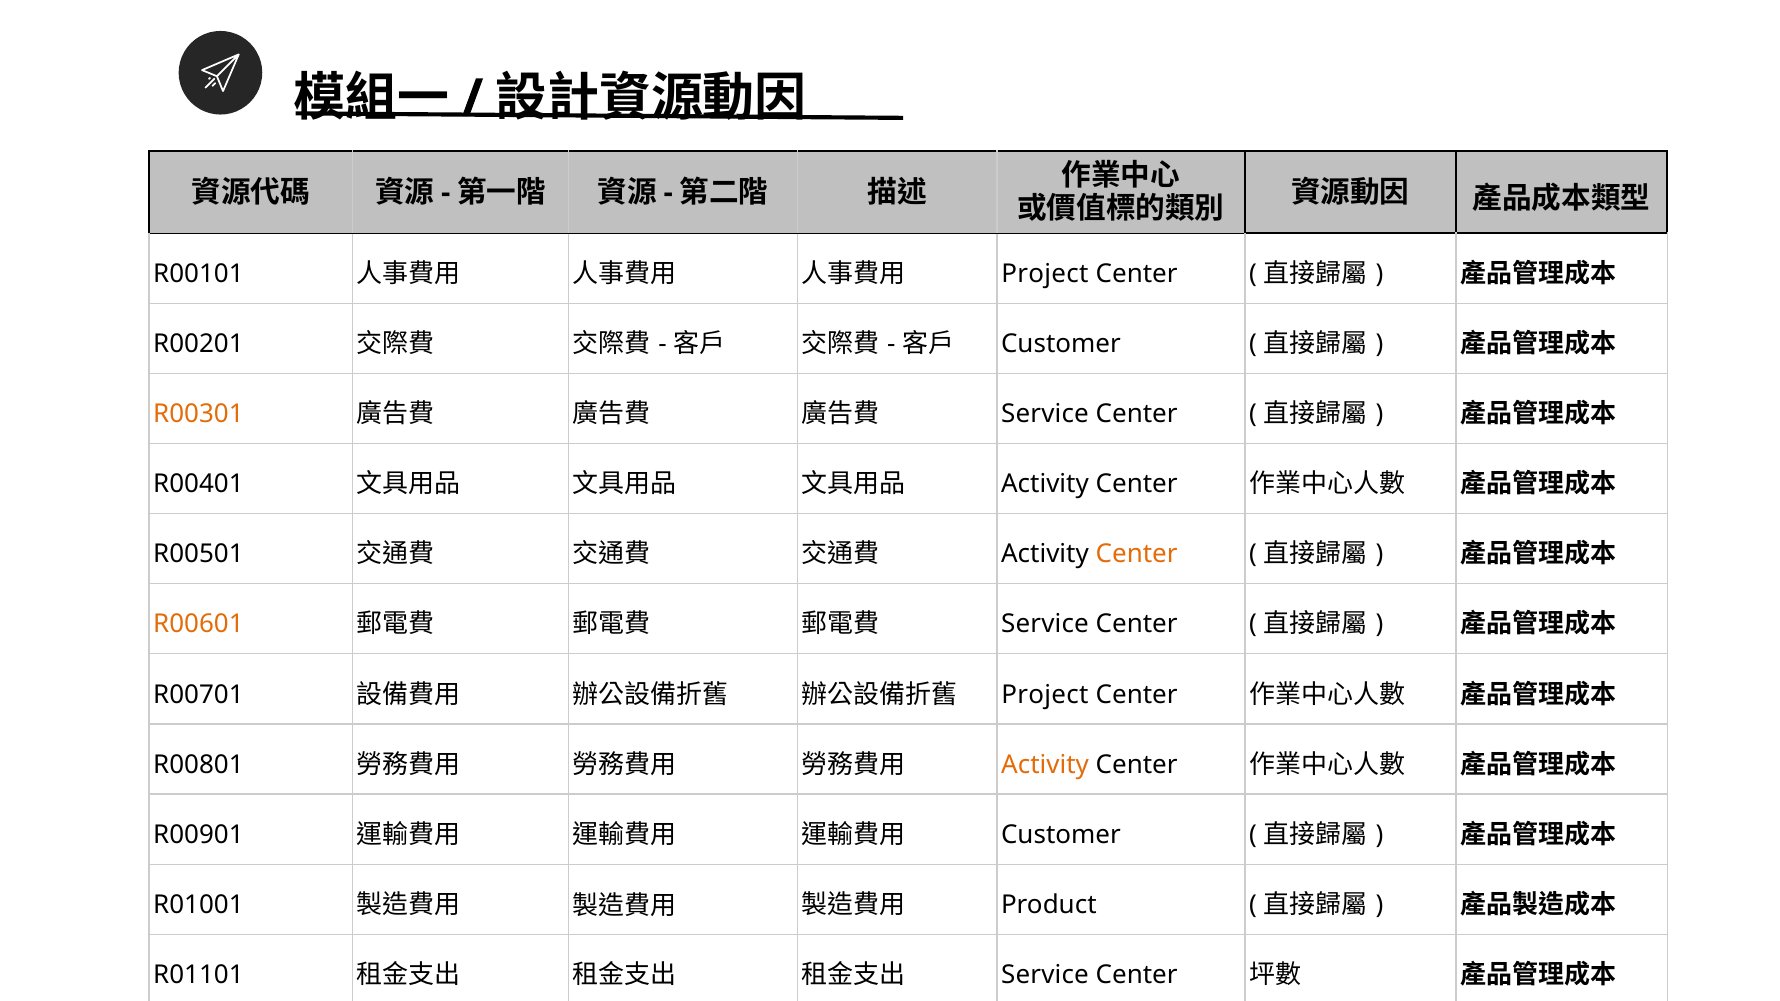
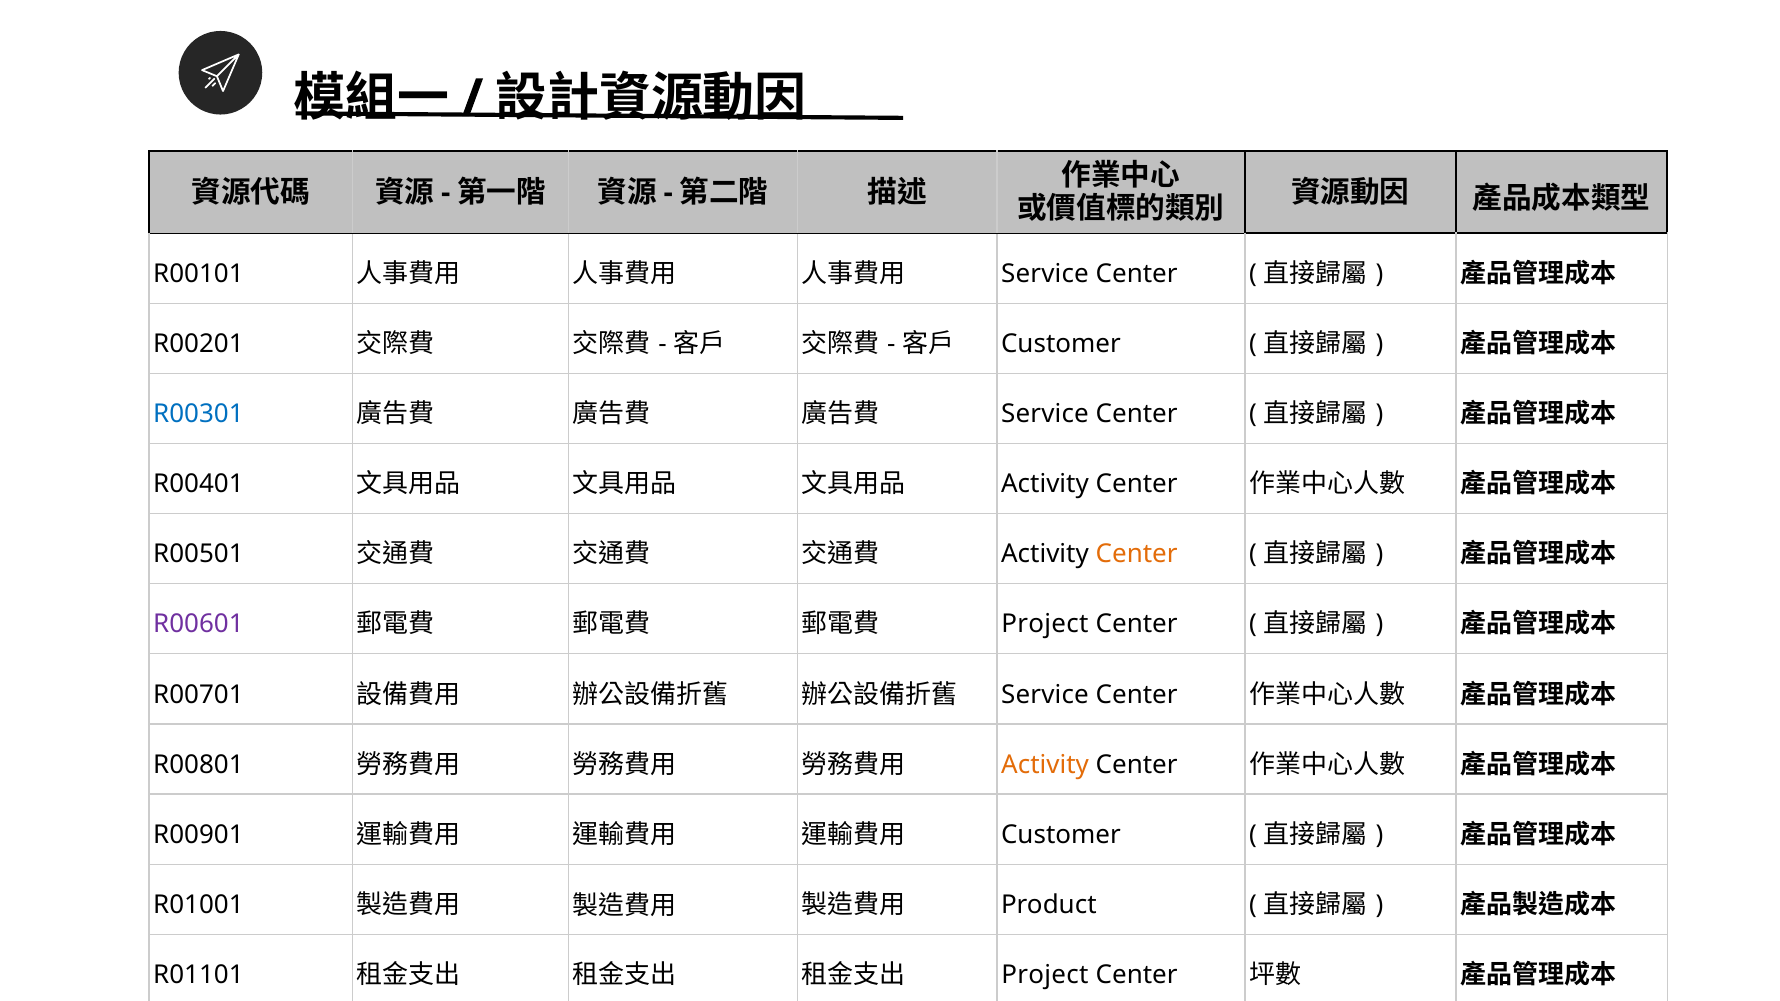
Project at (1045, 274): Project -> Service
R00301 colour: orange -> blue
R00601 colour: orange -> purple
Service at (1045, 625): Service -> Project
Project at (1045, 695): Project -> Service
Service at (1045, 975): Service -> Project
